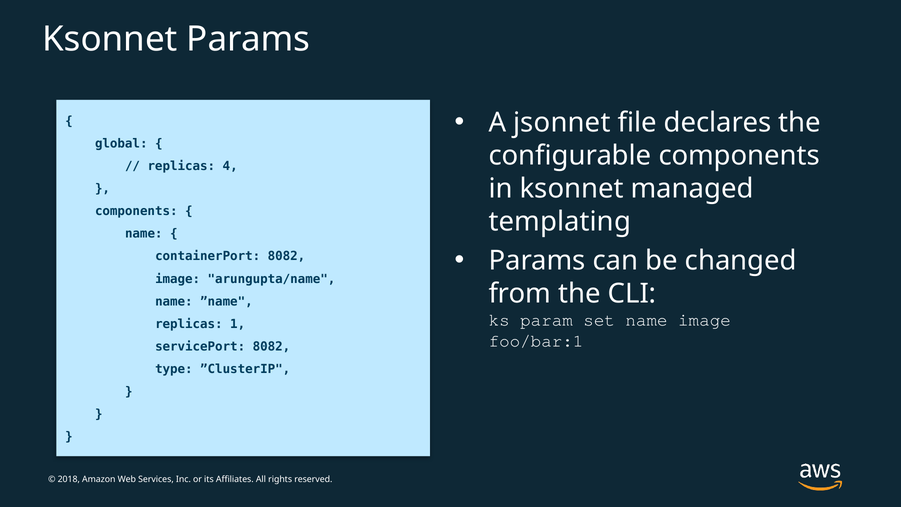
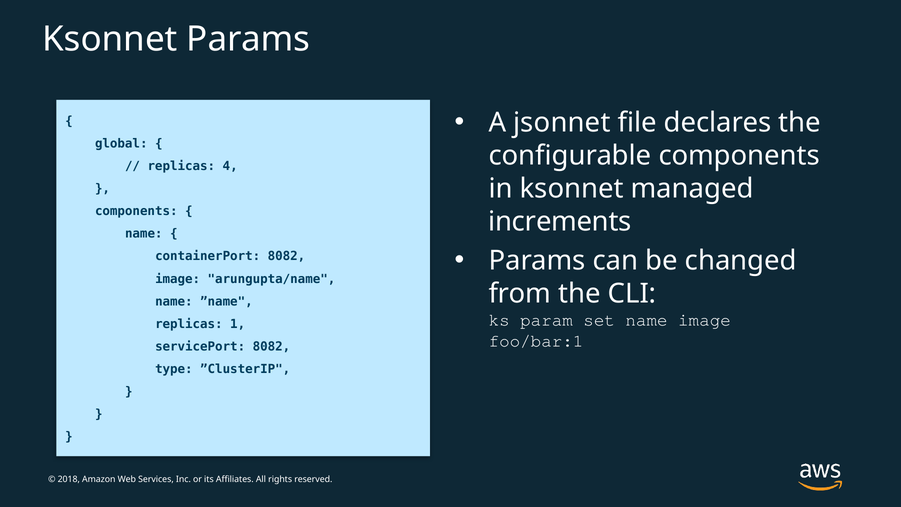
templating: templating -> increments
